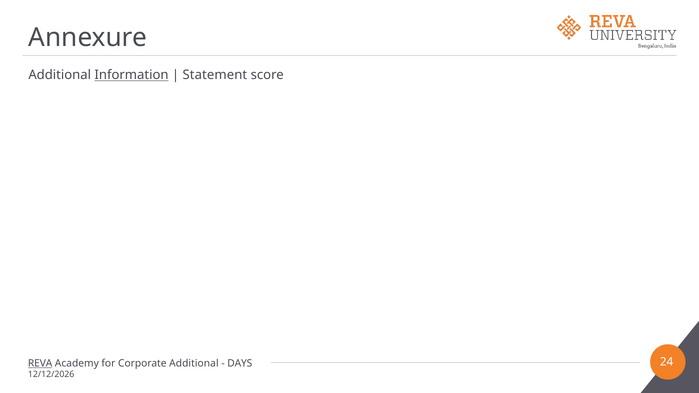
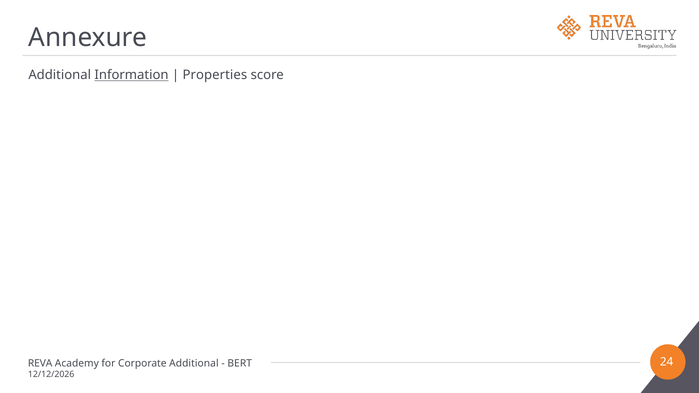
Statement: Statement -> Properties
REVA underline: present -> none
DAYS: DAYS -> BERT
